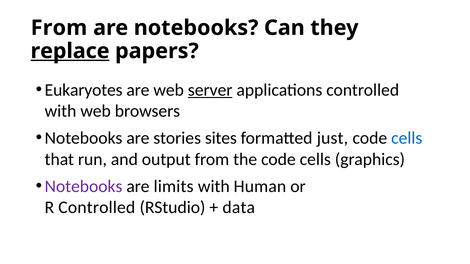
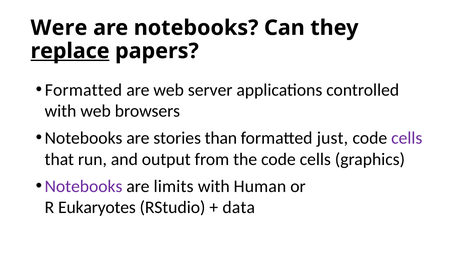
From at (59, 28): From -> Were
Eukaryotes at (84, 90): Eukaryotes -> Formatted
server underline: present -> none
sites: sites -> than
cells at (407, 138) colour: blue -> purple
R Controlled: Controlled -> Eukaryotes
